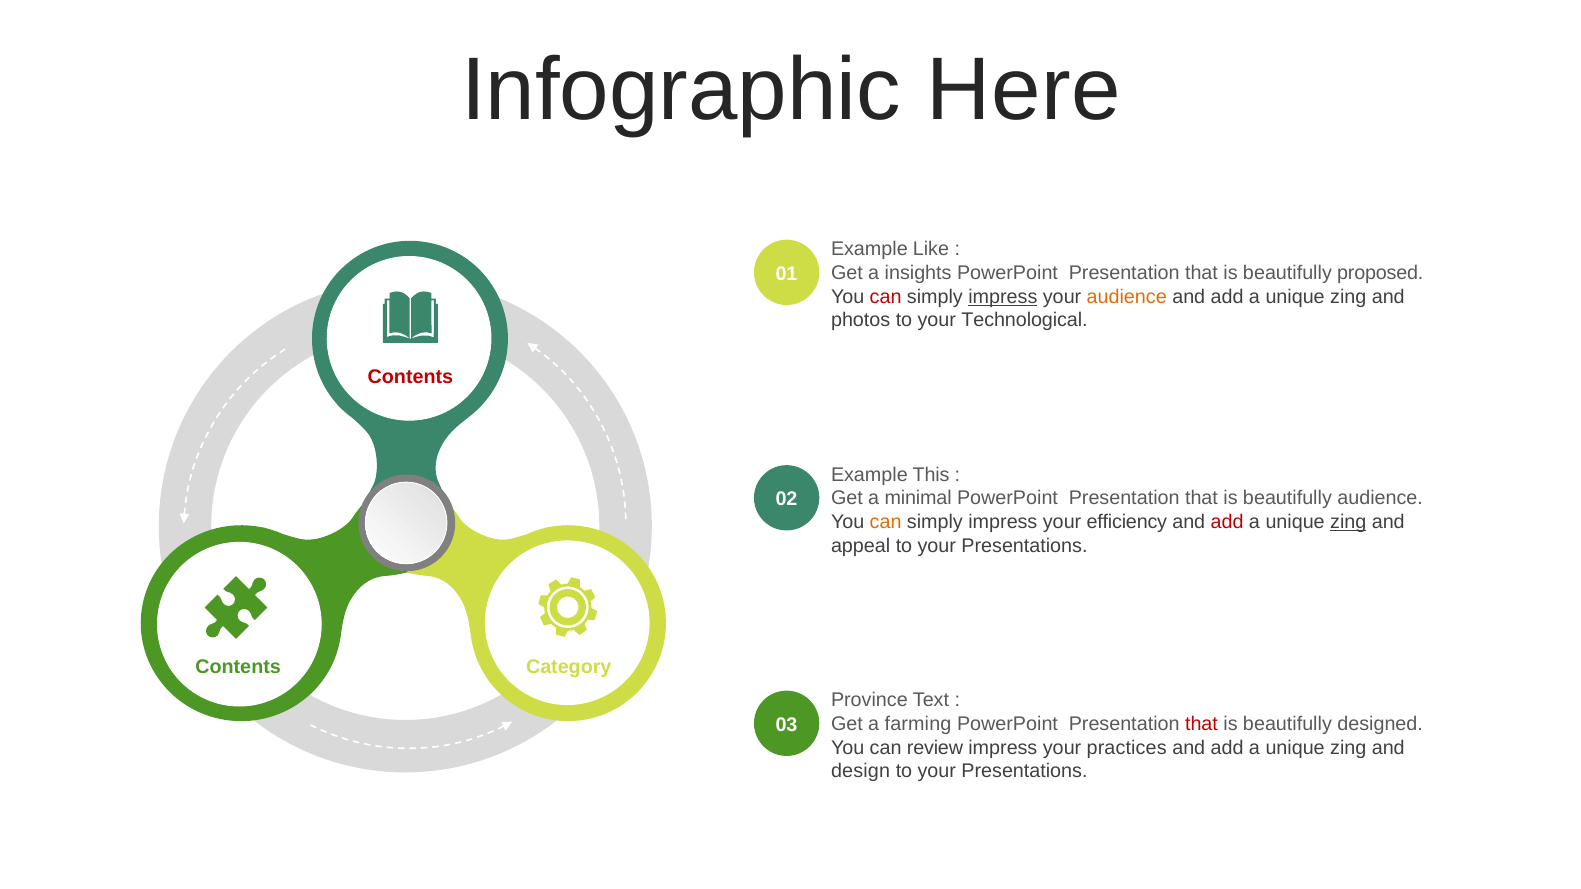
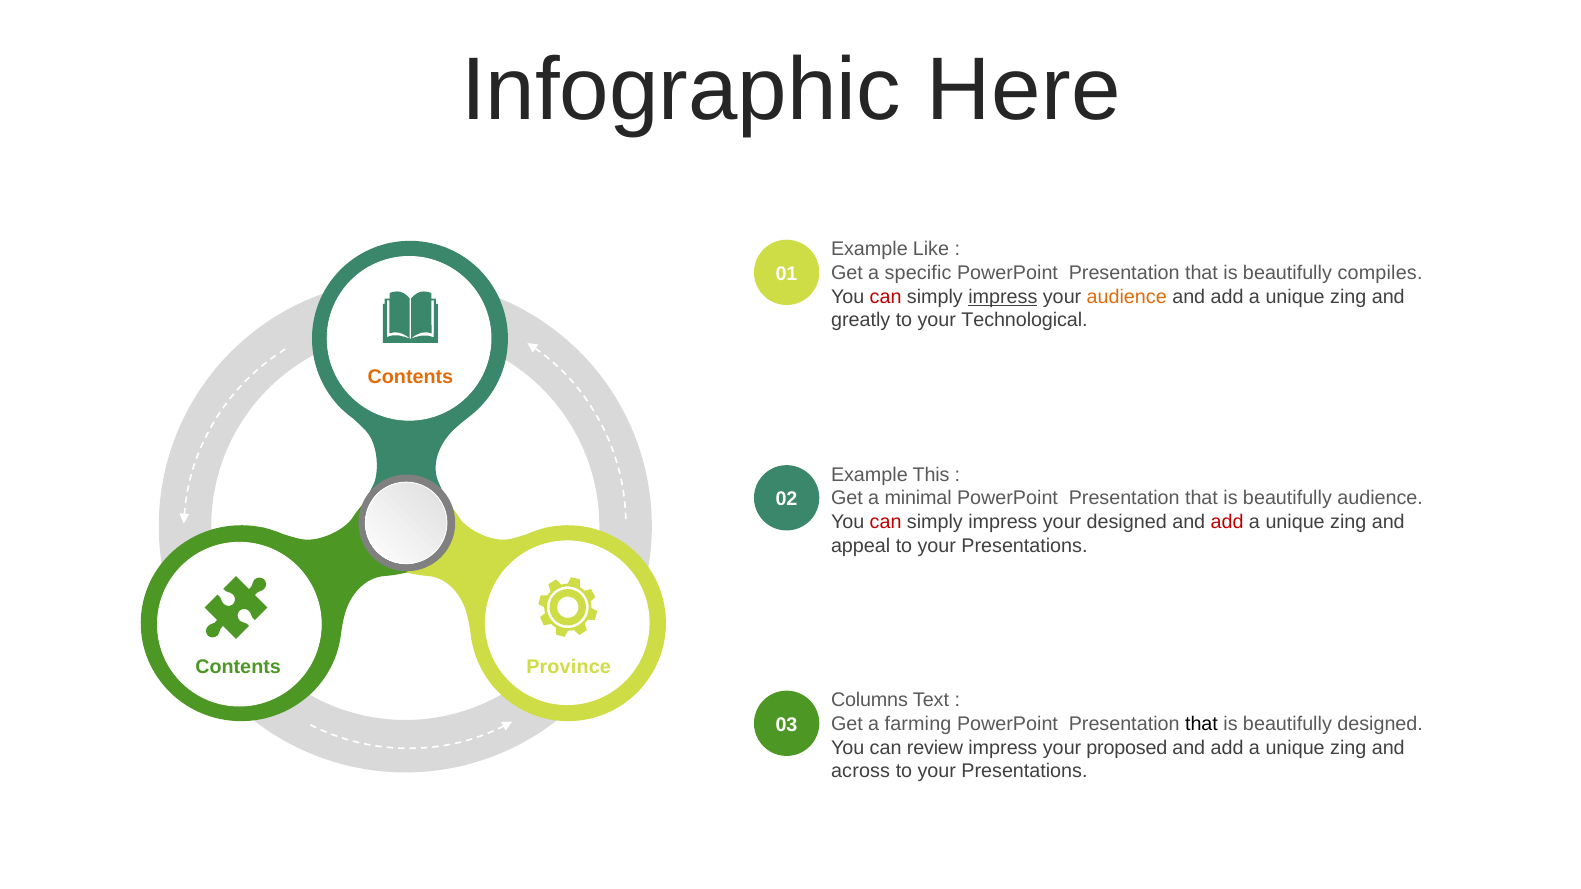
insights: insights -> specific
proposed: proposed -> compiles
photos: photos -> greatly
Contents at (410, 377) colour: red -> orange
can at (886, 522) colour: orange -> red
your efficiency: efficiency -> designed
zing at (1348, 522) underline: present -> none
Category: Category -> Province
Province: Province -> Columns
that at (1201, 724) colour: red -> black
practices: practices -> proposed
design: design -> across
